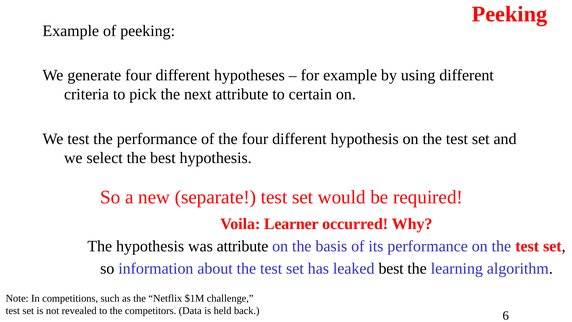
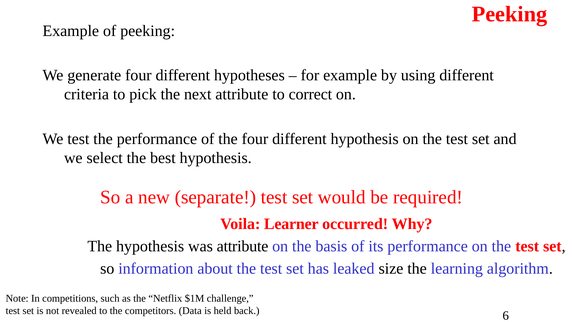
certain: certain -> correct
leaked best: best -> size
